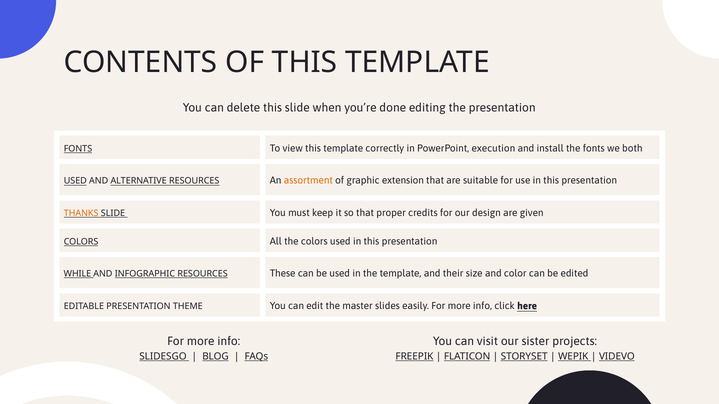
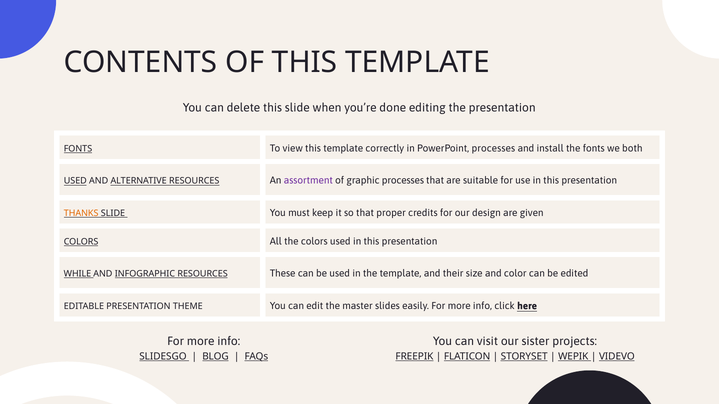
PowerPoint execution: execution -> processes
assortment colour: orange -> purple
graphic extension: extension -> processes
